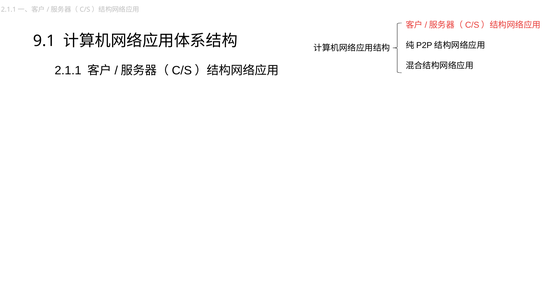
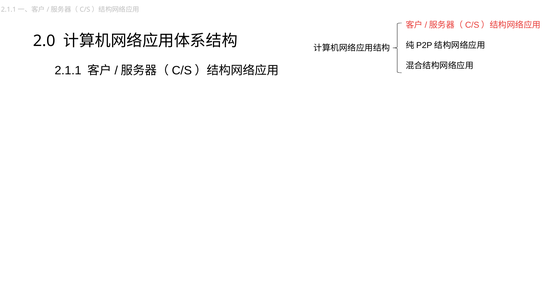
9.1: 9.1 -> 2.0
